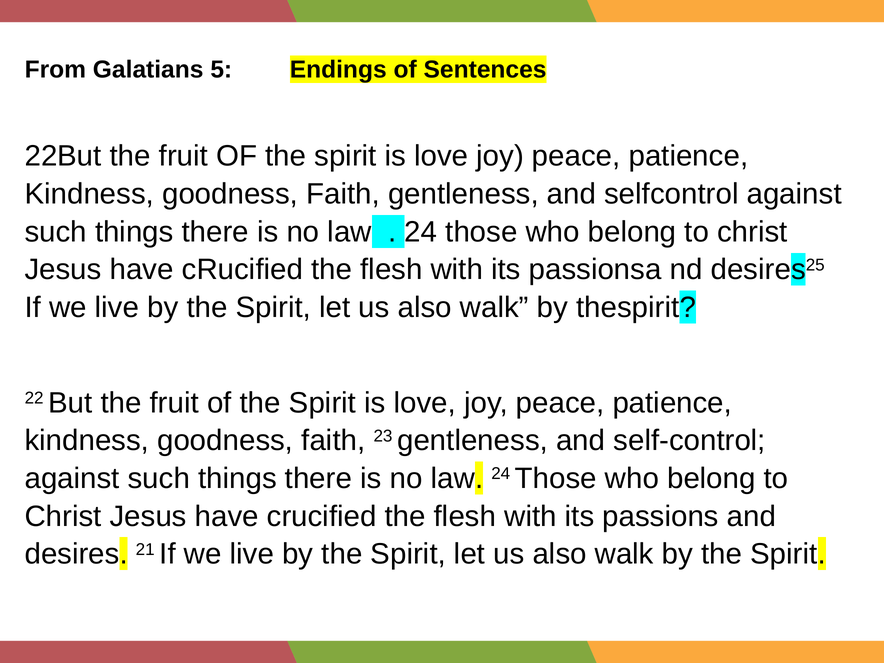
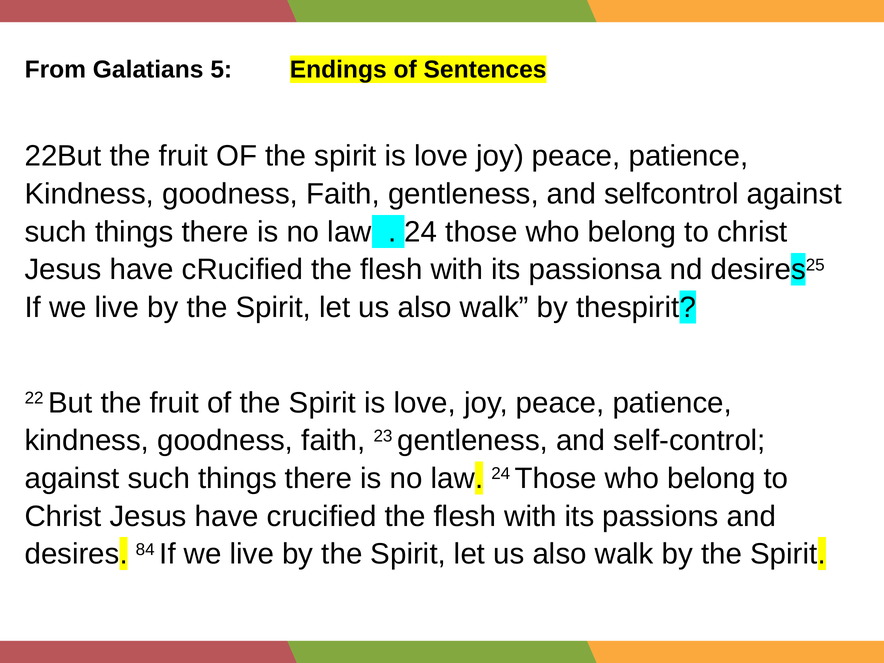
21: 21 -> 84
